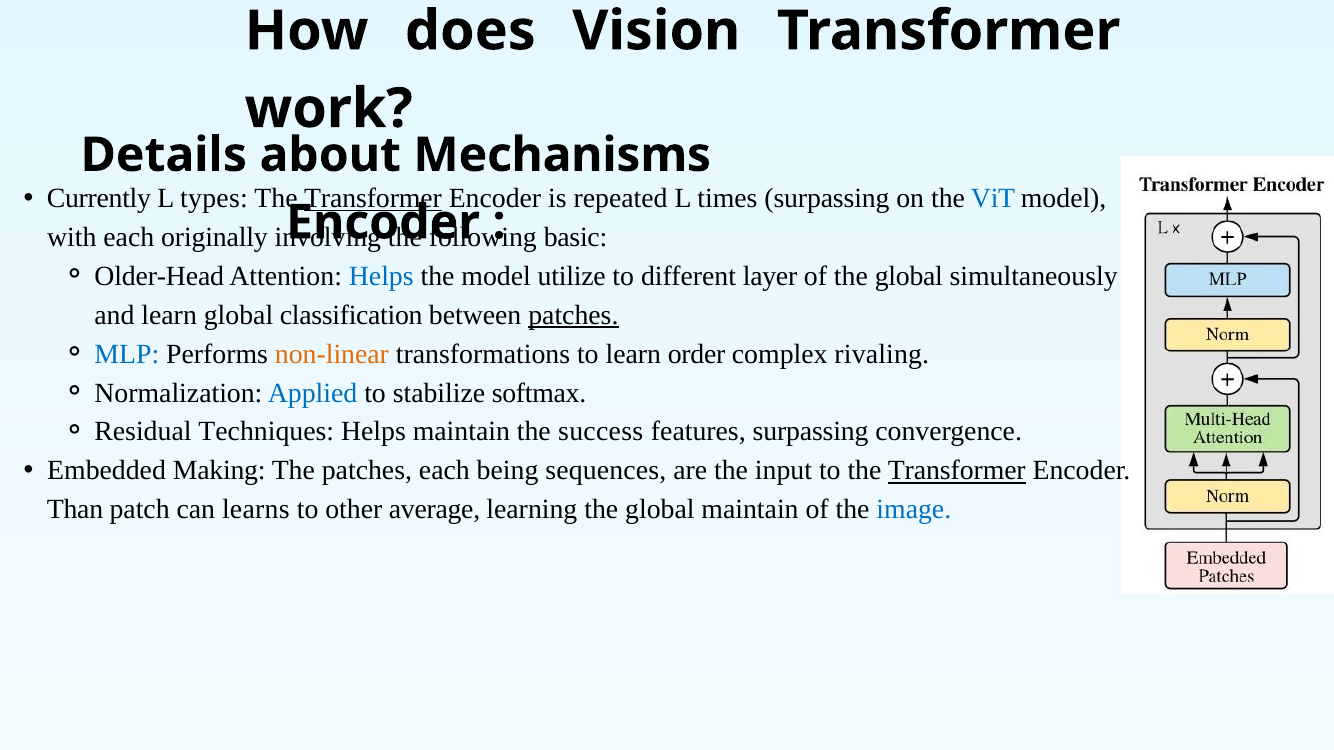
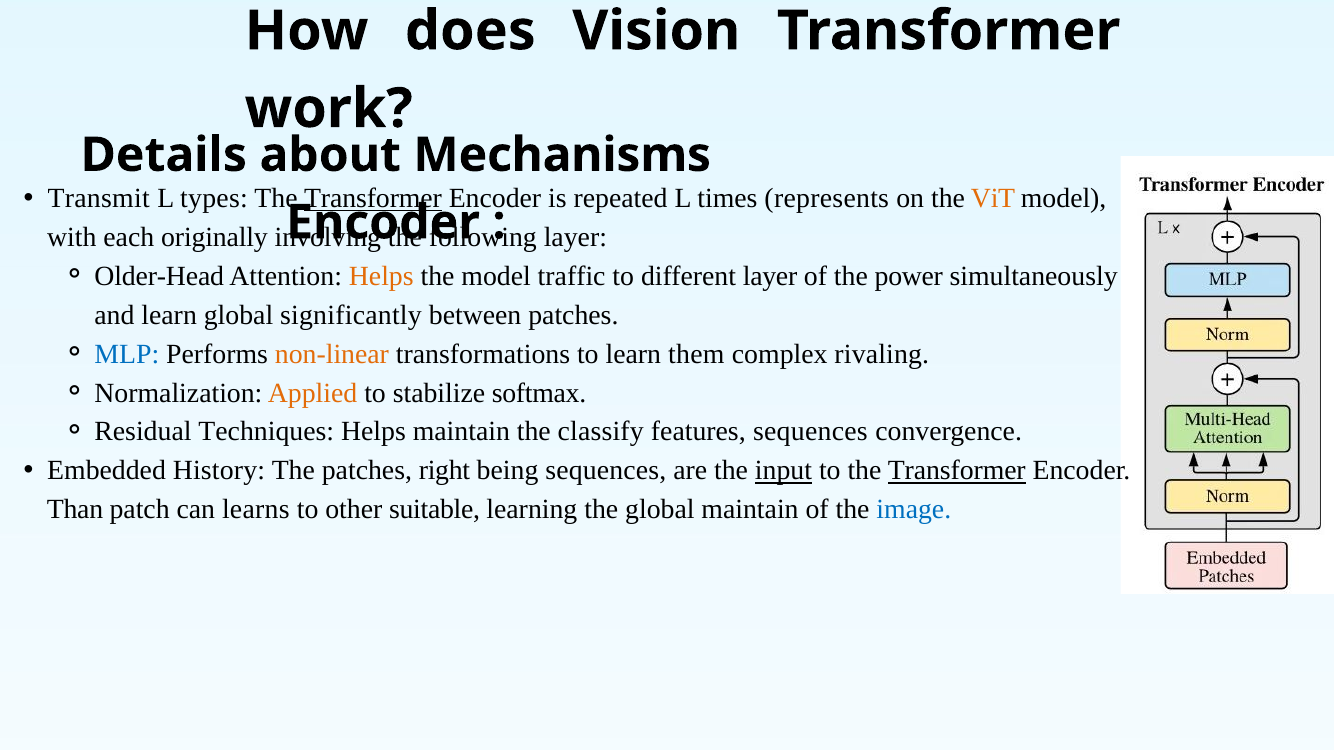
Currently: Currently -> Transmit
times surpassing: surpassing -> represents
ViT colour: blue -> orange
basic at (576, 237): basic -> layer
Helps at (381, 276) colour: blue -> orange
utilize: utilize -> traffic
of the global: global -> power
classification: classification -> significantly
patches at (573, 315) underline: present -> none
order: order -> them
Applied colour: blue -> orange
success: success -> classify
features surpassing: surpassing -> sequences
Making: Making -> History
patches each: each -> right
input underline: none -> present
average: average -> suitable
